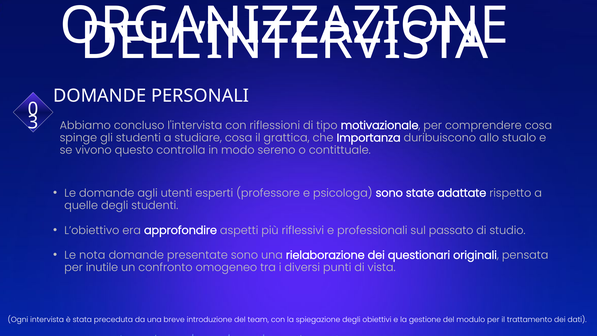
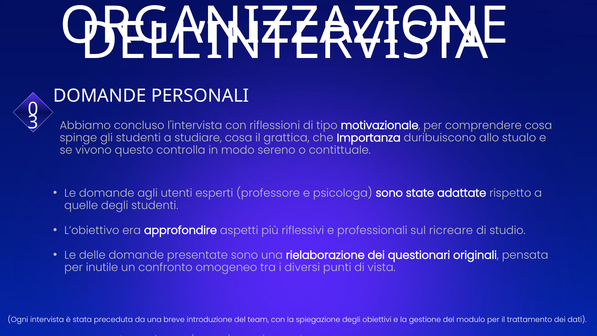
passato: passato -> ricreare
nota: nota -> delle
